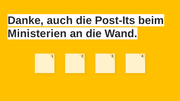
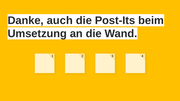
Ministerien: Ministerien -> Umsetzung
